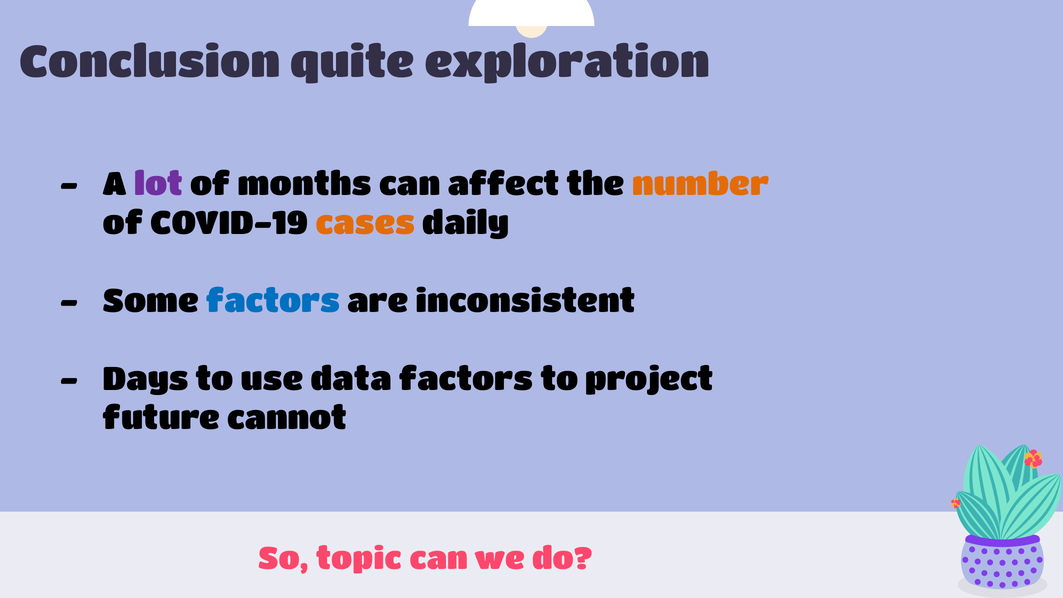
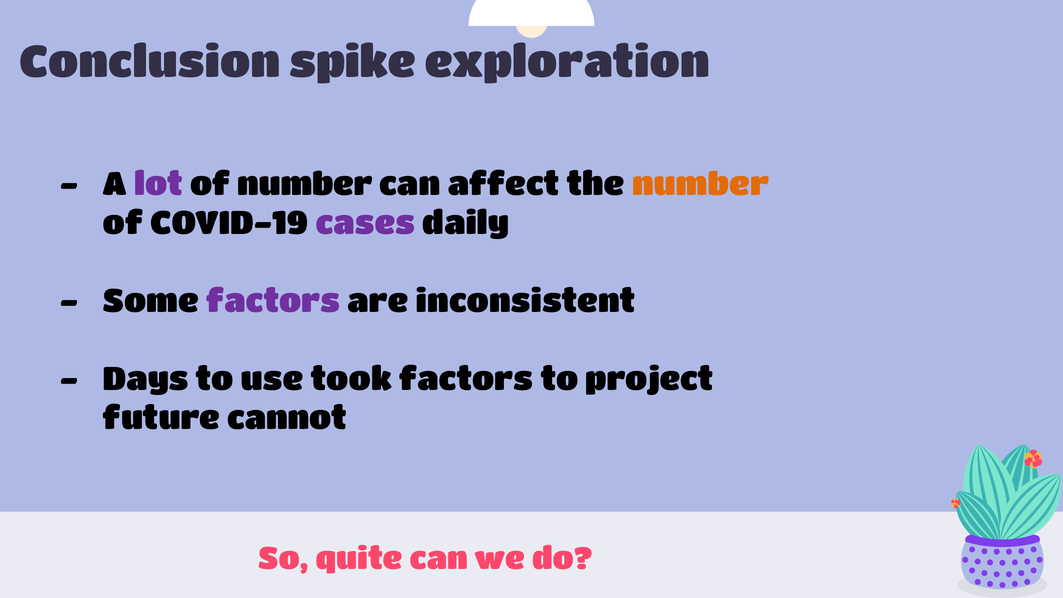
quite: quite -> spike
of months: months -> number
cases colour: orange -> purple
factors at (273, 302) colour: blue -> purple
data: data -> took
topic: topic -> quite
